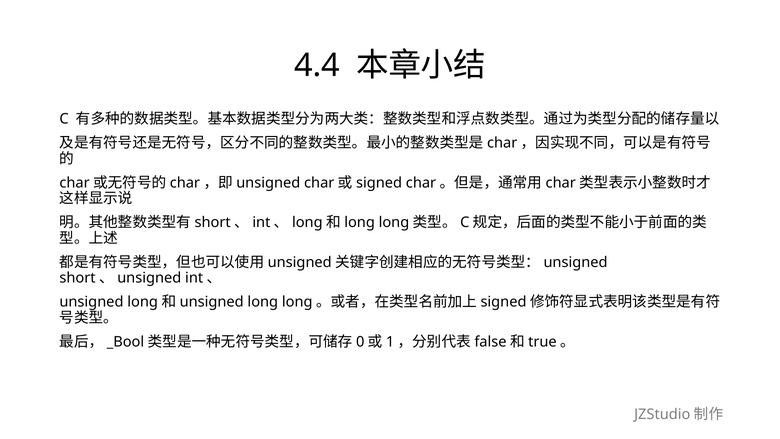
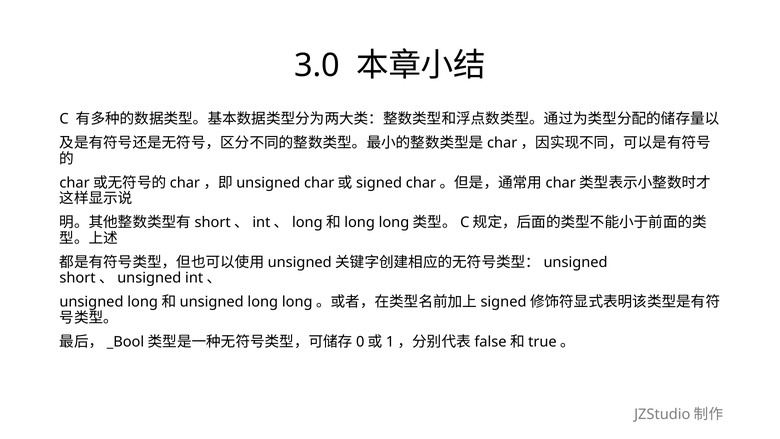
4.4: 4.4 -> 3.0
